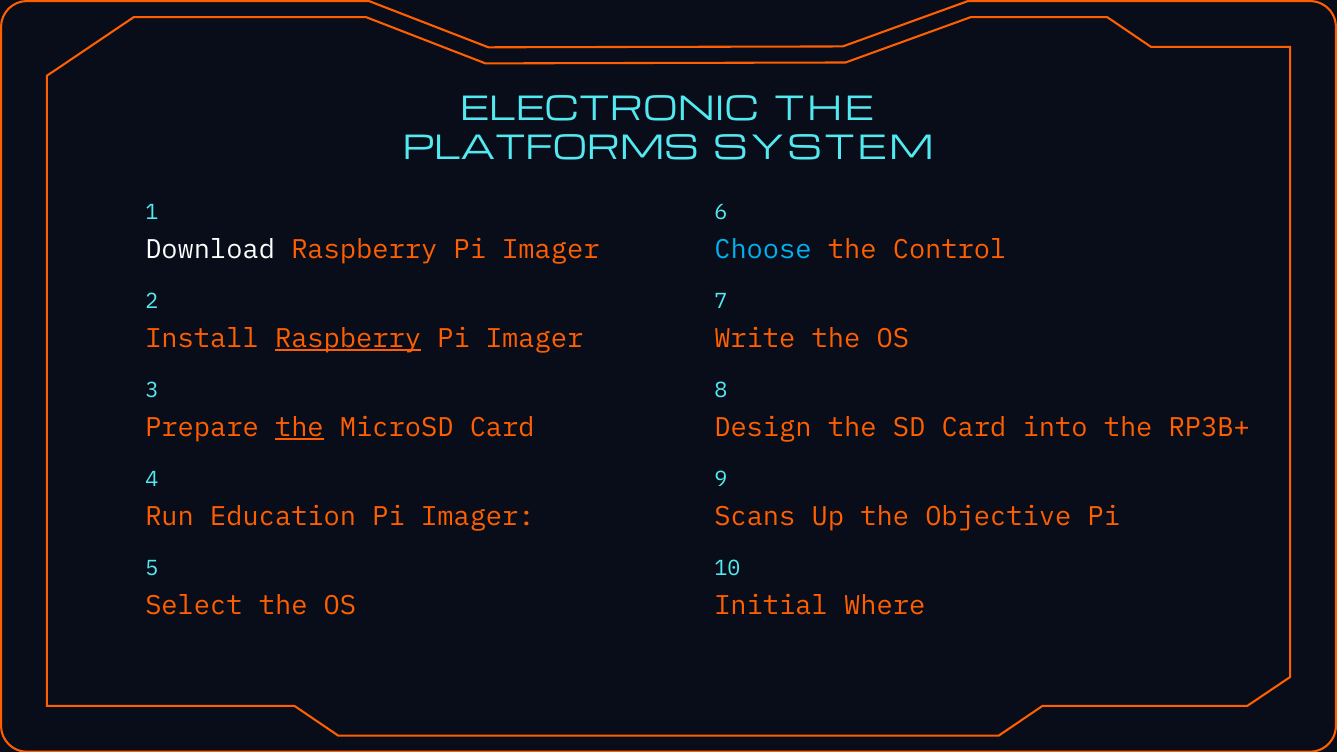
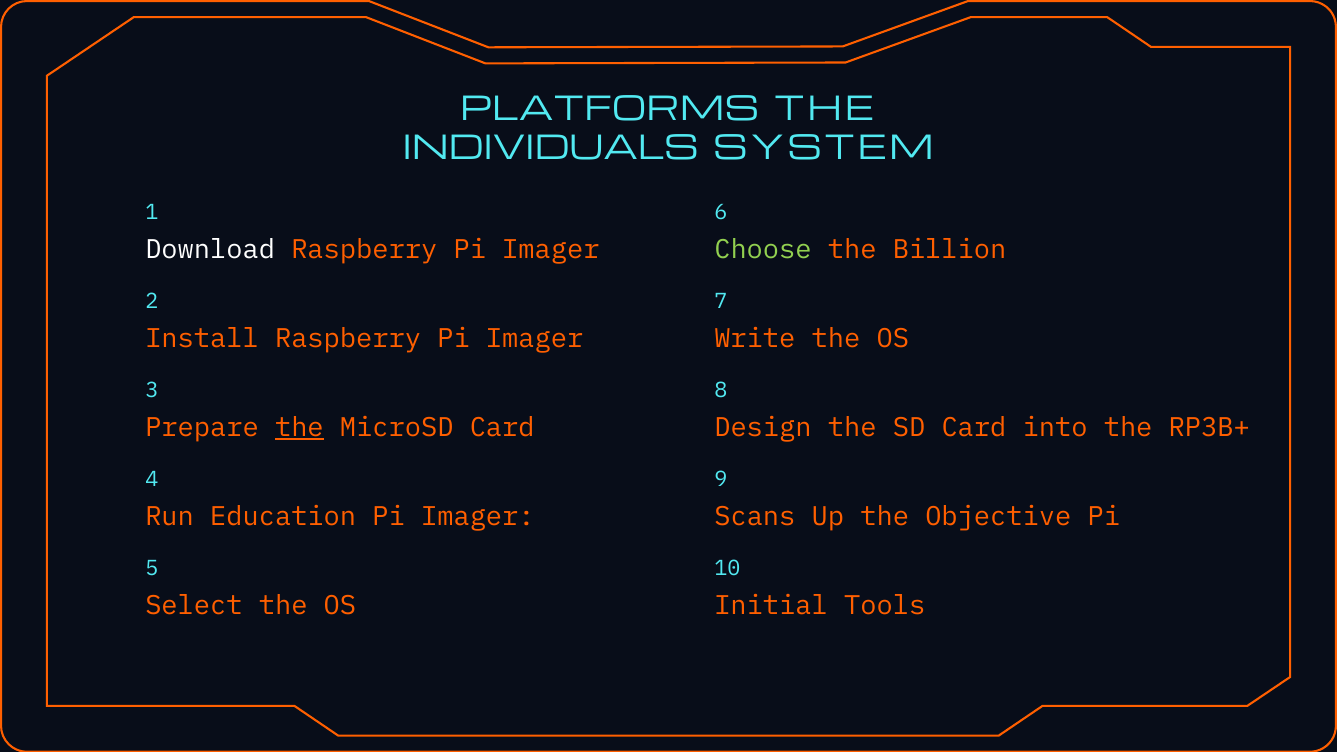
ELECTRONIC: ELECTRONIC -> PLATFORMS
PLATFORMS: PLATFORMS -> INDIVIDUALS
Choose colour: light blue -> light green
Control: Control -> Billion
Raspberry at (348, 338) underline: present -> none
Where: Where -> Tools
